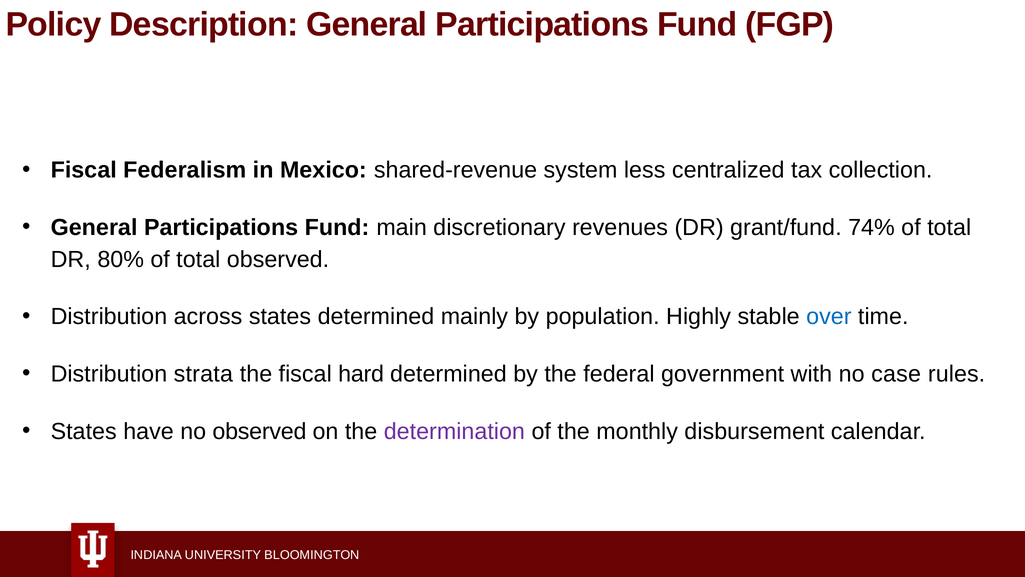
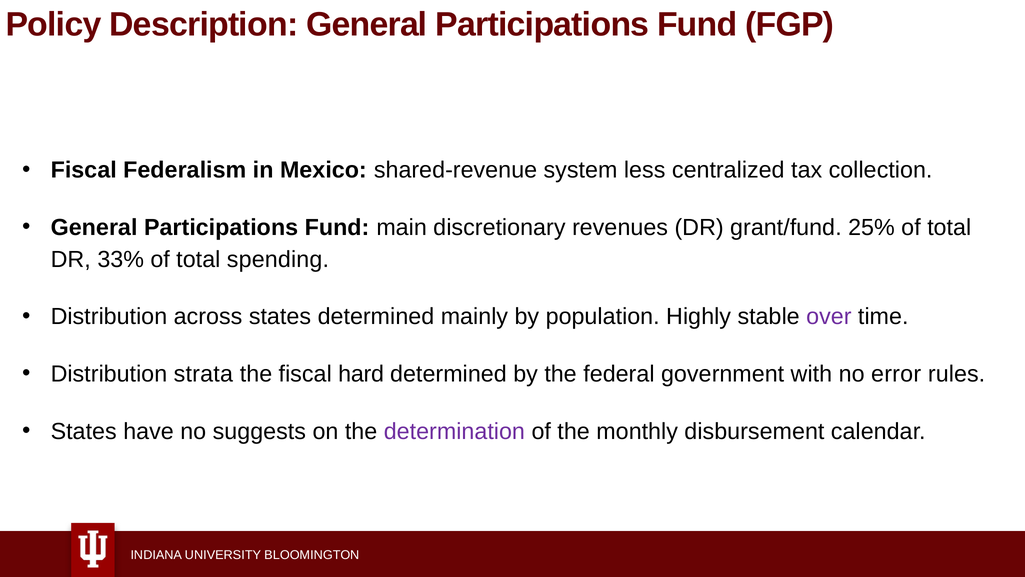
74%: 74% -> 25%
80%: 80% -> 33%
total observed: observed -> spending
over colour: blue -> purple
case: case -> error
no observed: observed -> suggests
